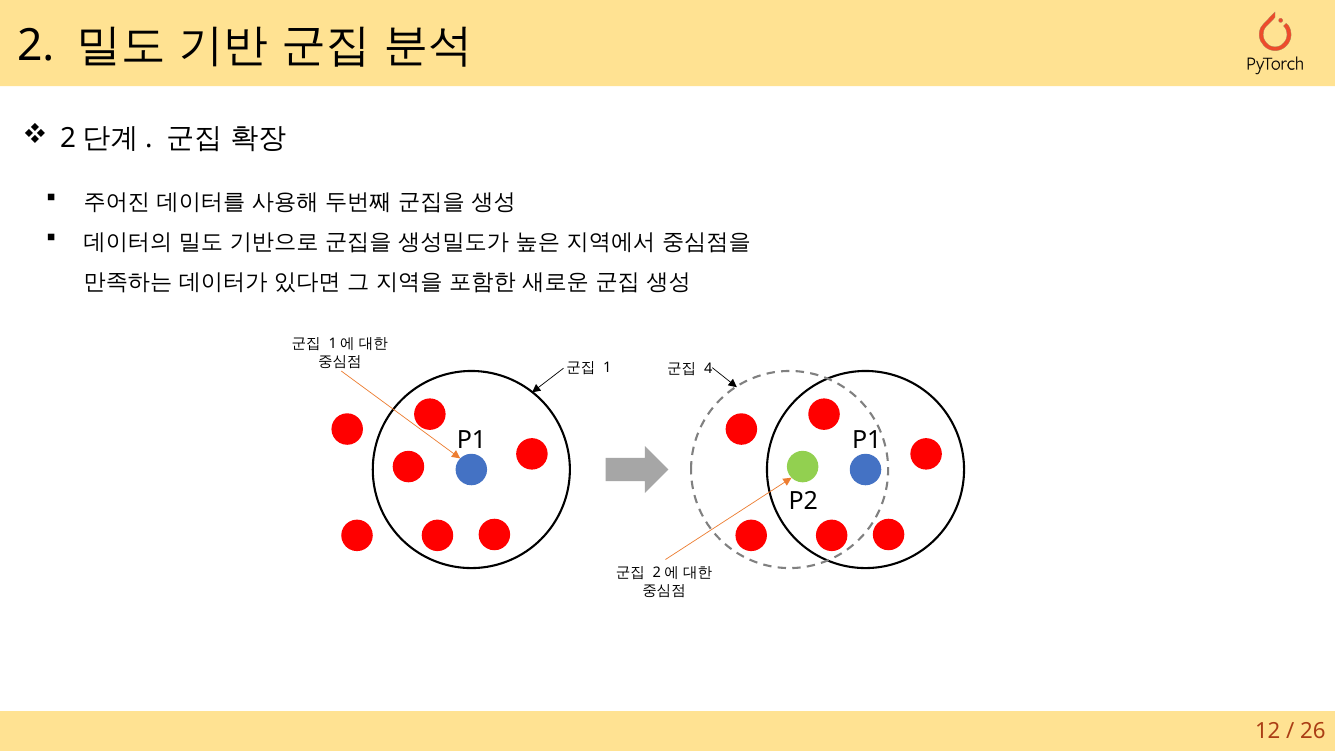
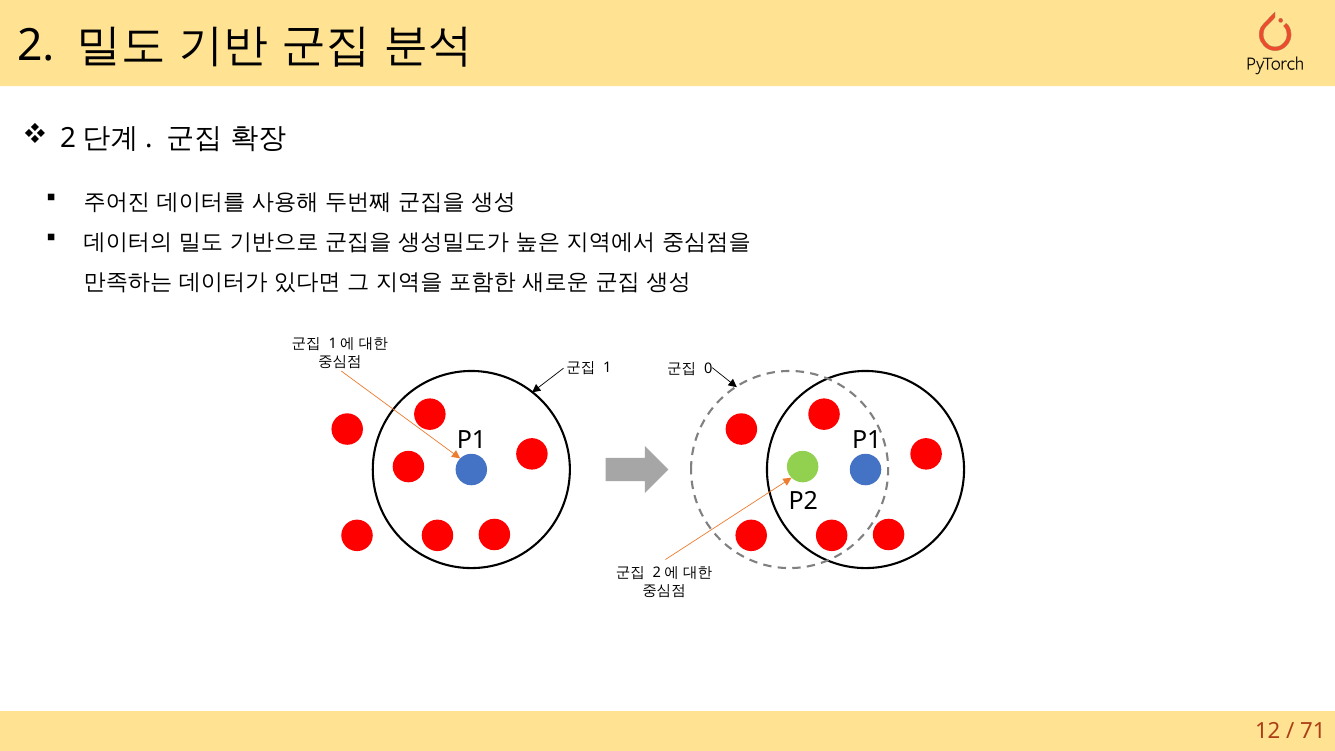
4: 4 -> 0
26: 26 -> 71
